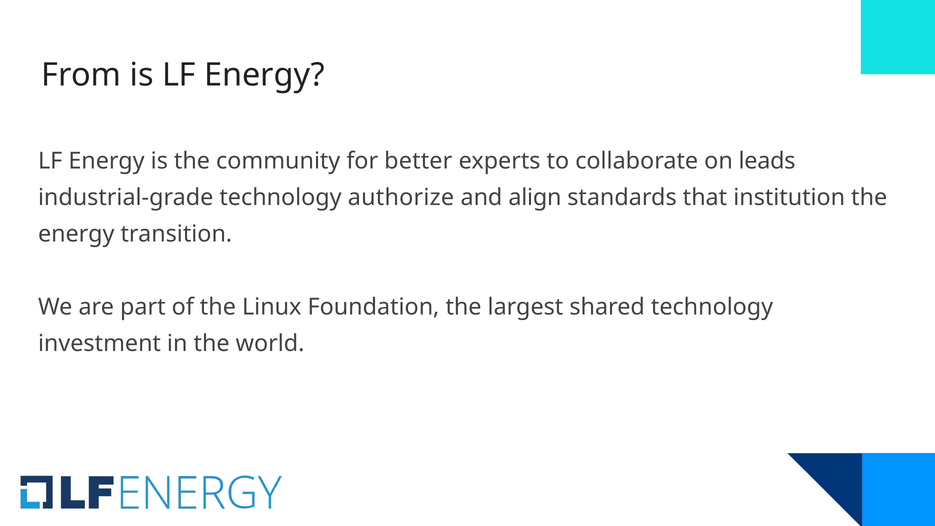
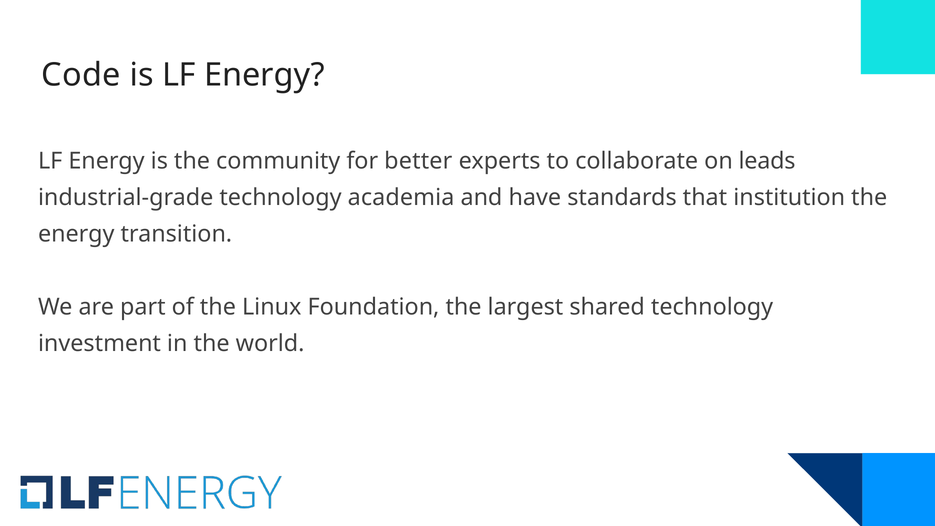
From: From -> Code
authorize: authorize -> academia
align: align -> have
